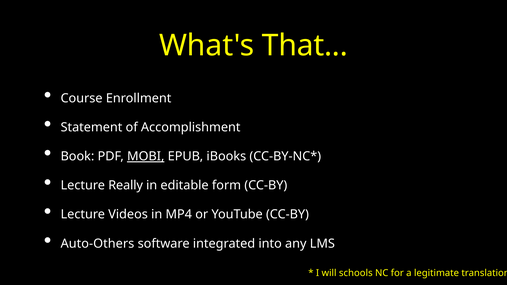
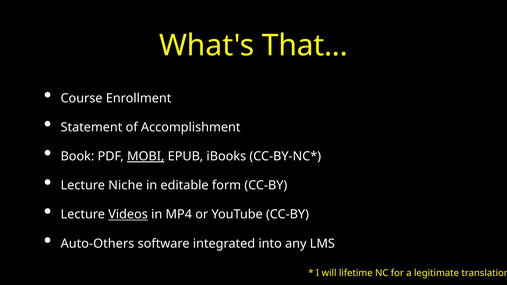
Really: Really -> Niche
Videos underline: none -> present
schools: schools -> lifetime
